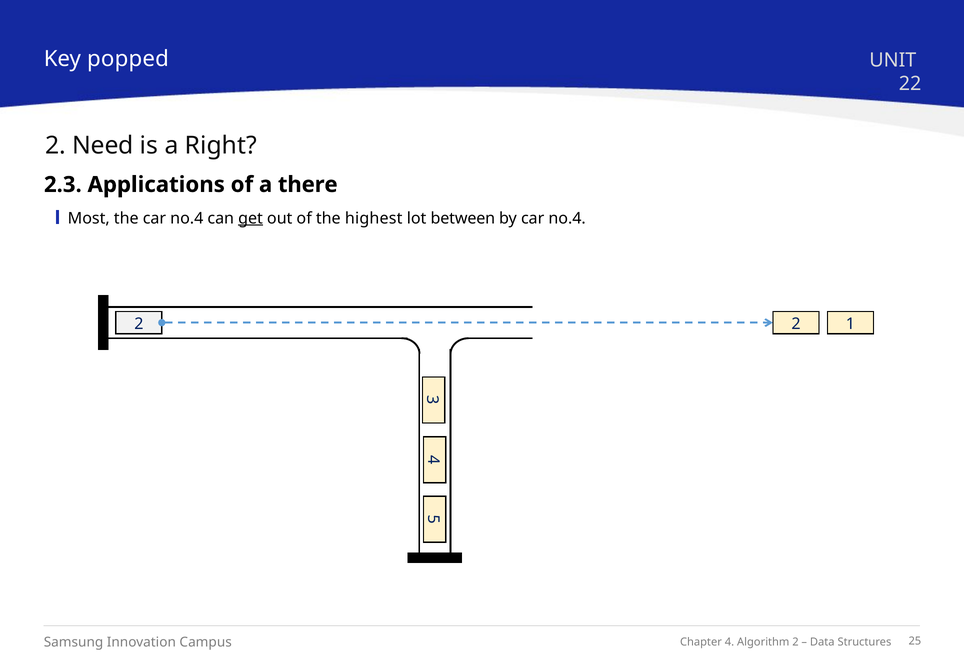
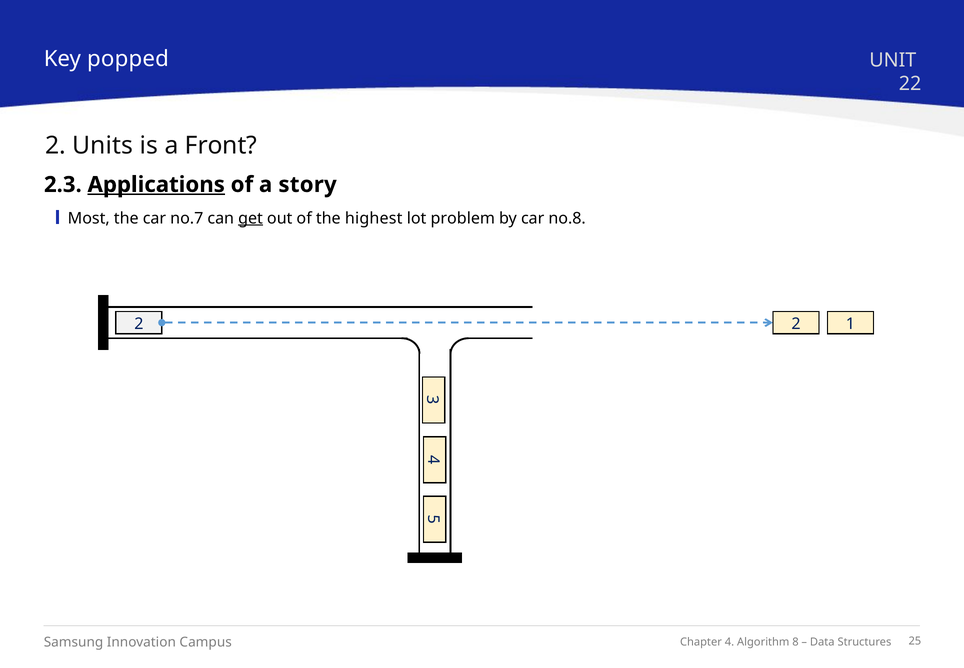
Need: Need -> Units
Right: Right -> Front
Applications underline: none -> present
there: there -> story
the car no.4: no.4 -> no.7
between: between -> problem
by car no.4: no.4 -> no.8
2 at (795, 641): 2 -> 8
